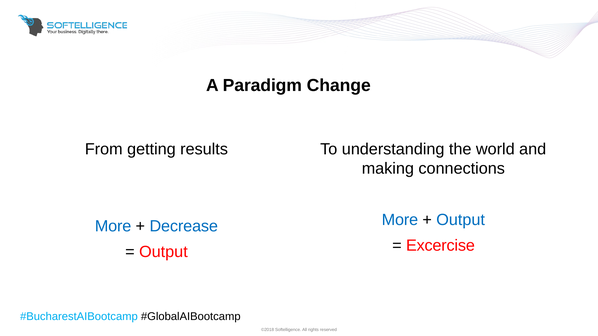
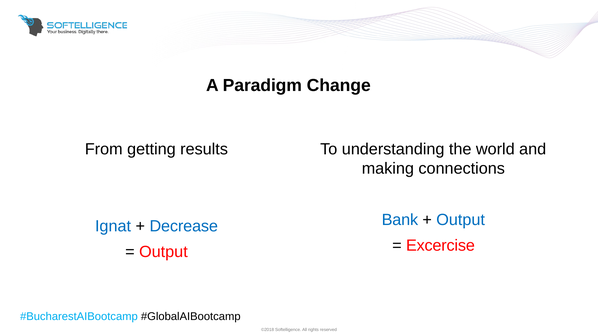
More at (400, 220): More -> Bank
More at (113, 226): More -> Ignat
